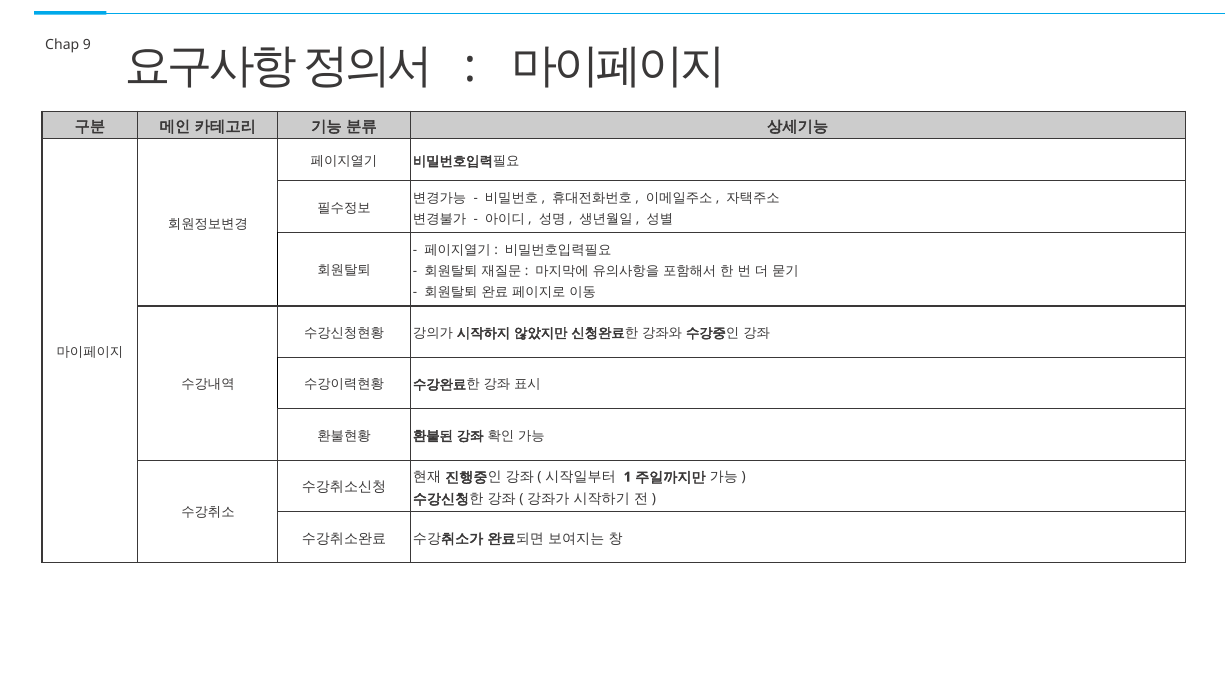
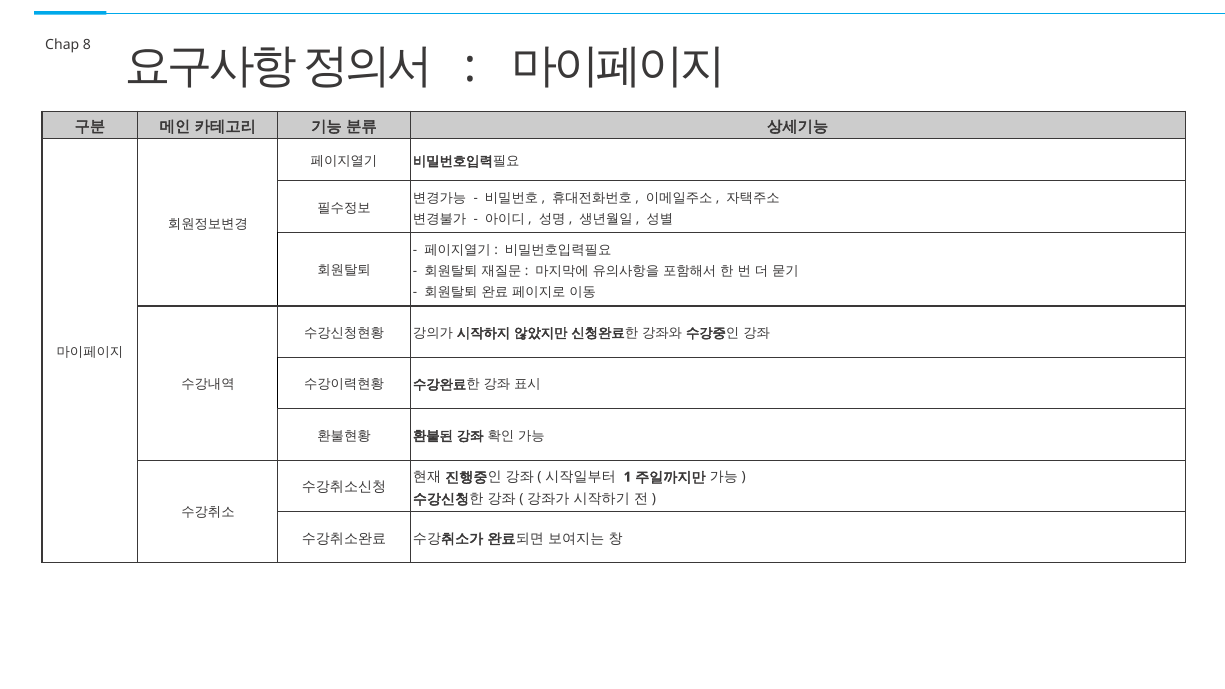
9: 9 -> 8
